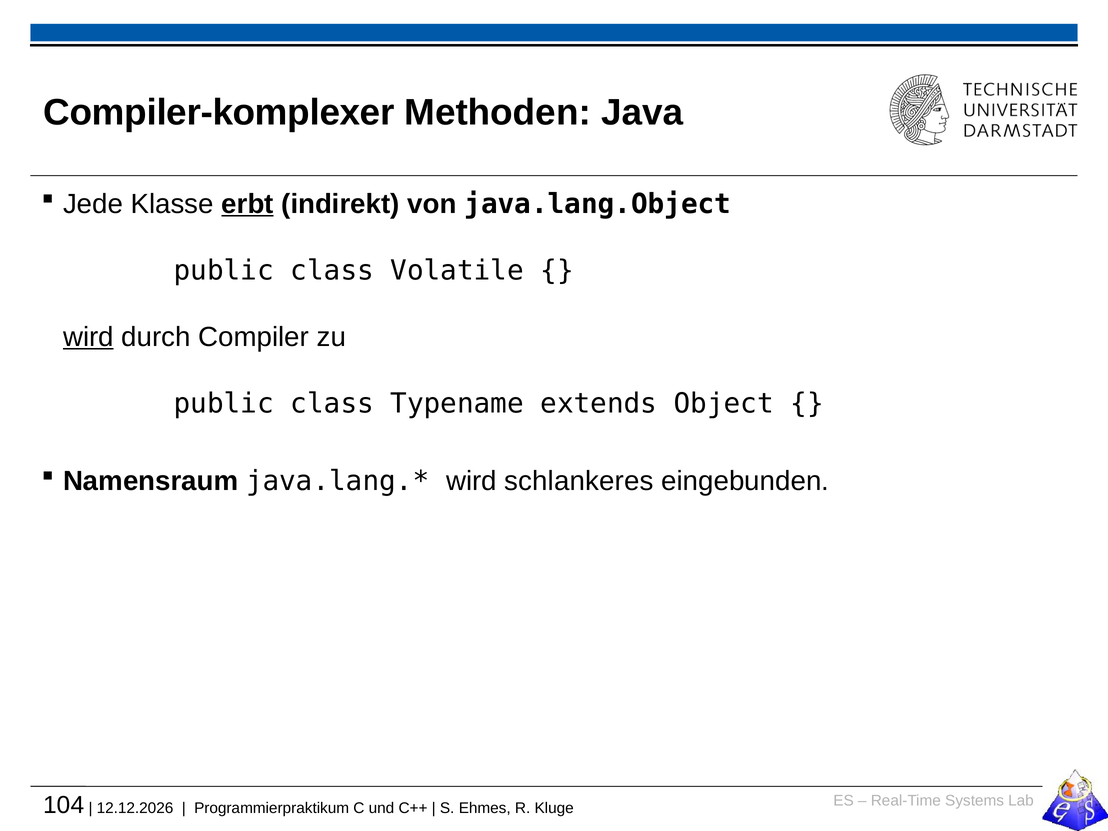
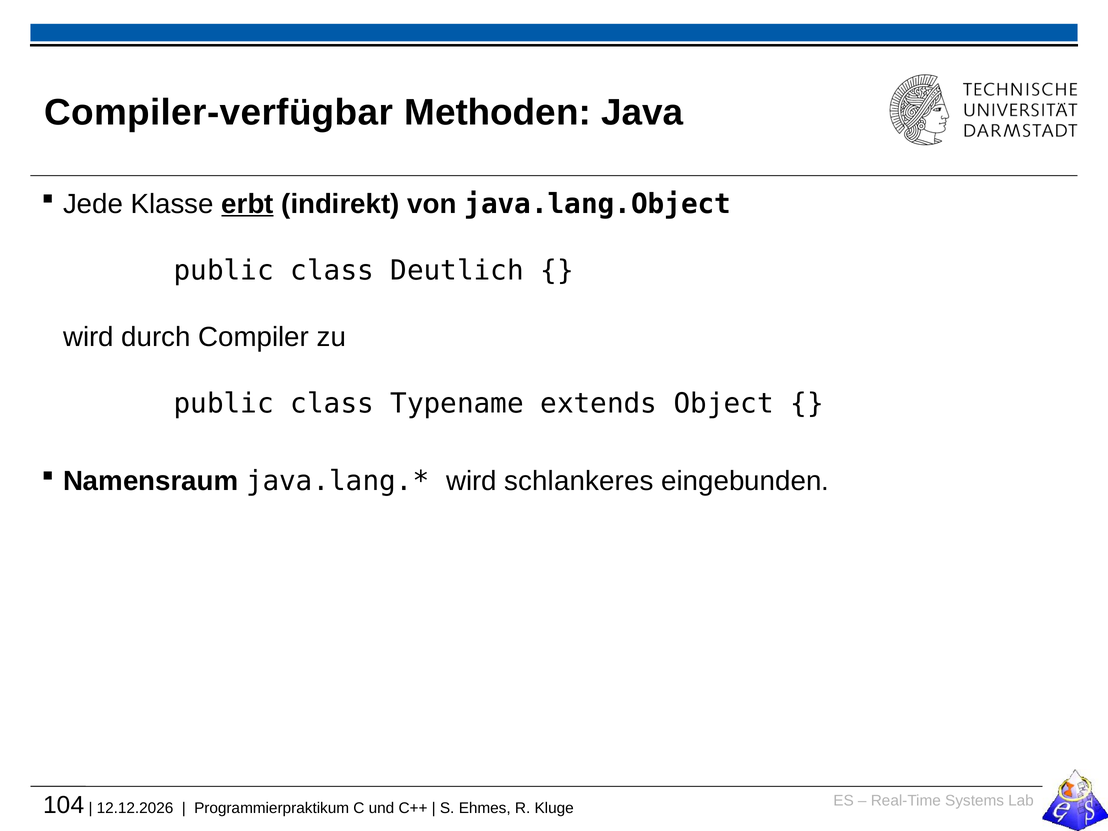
Compiler-komplexer: Compiler-komplexer -> Compiler-verfügbar
Volatile: Volatile -> Deutlich
wird at (88, 337) underline: present -> none
